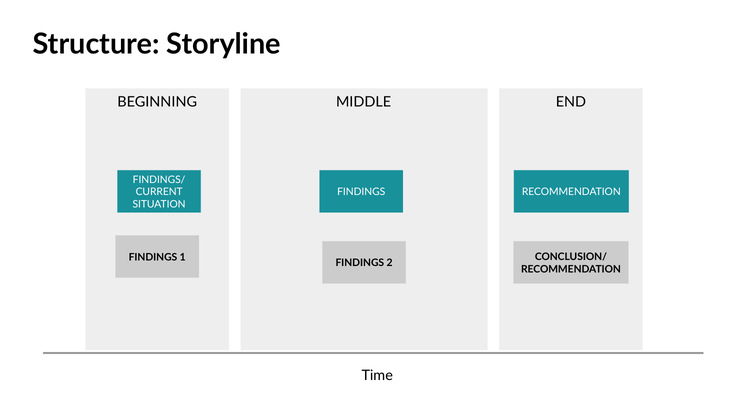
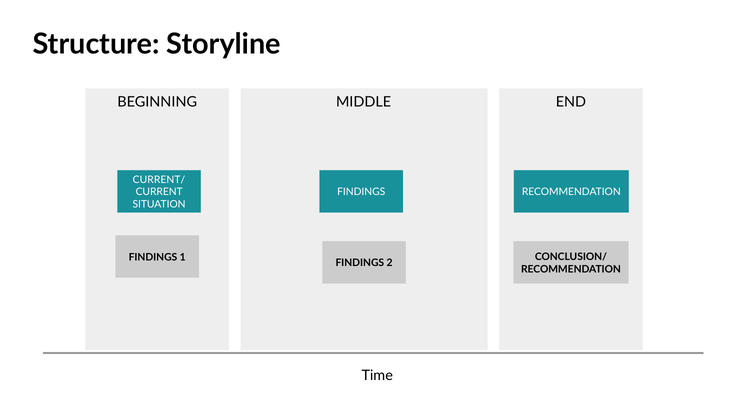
FINDINGS/: FINDINGS/ -> CURRENT/
